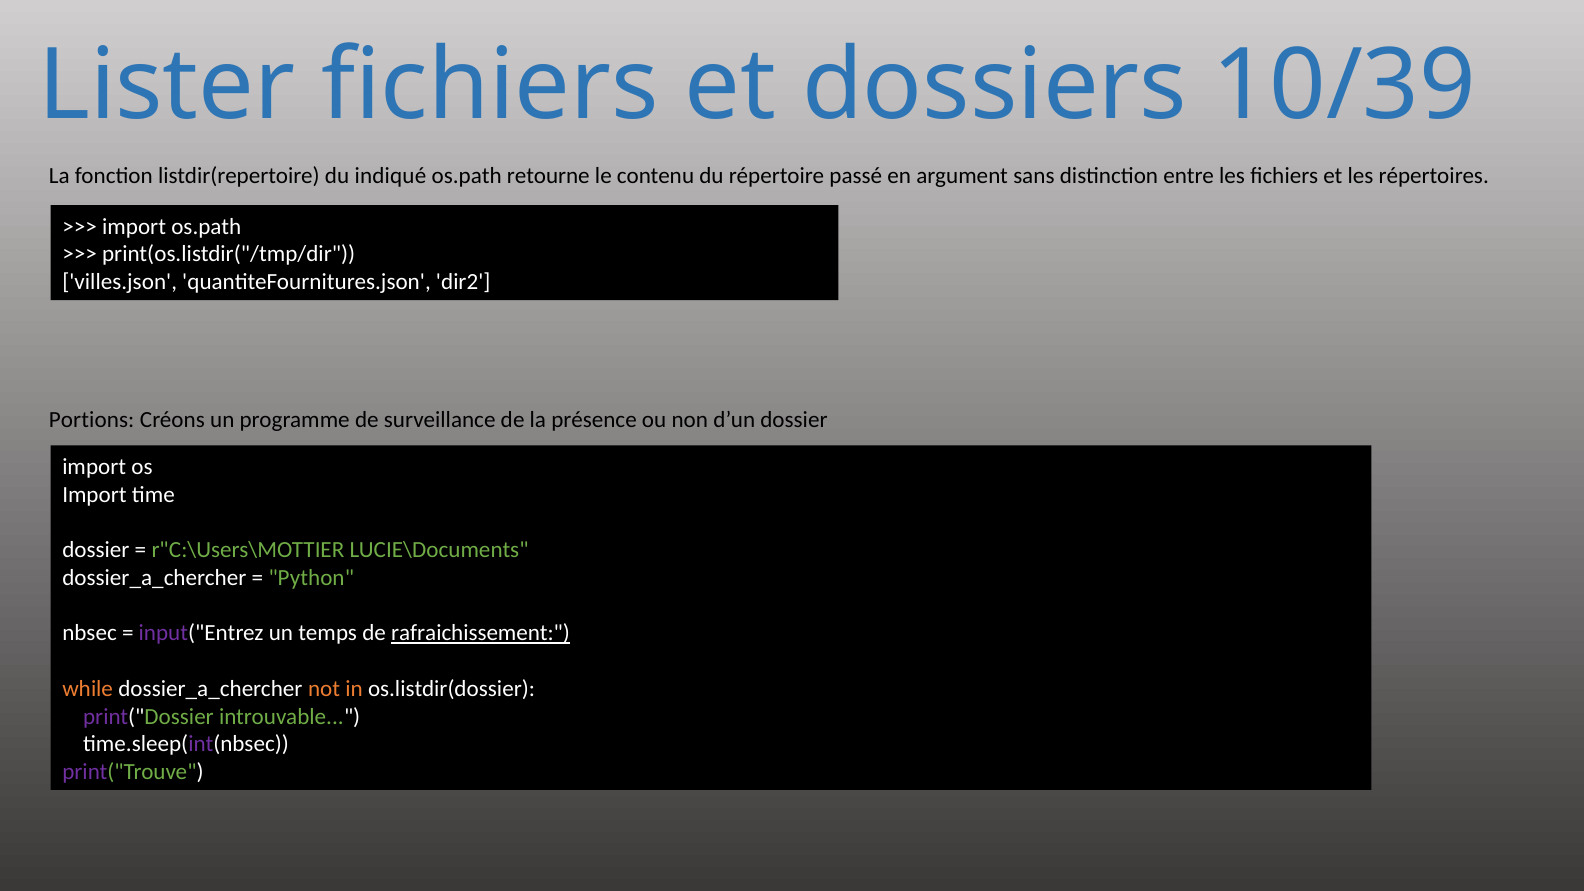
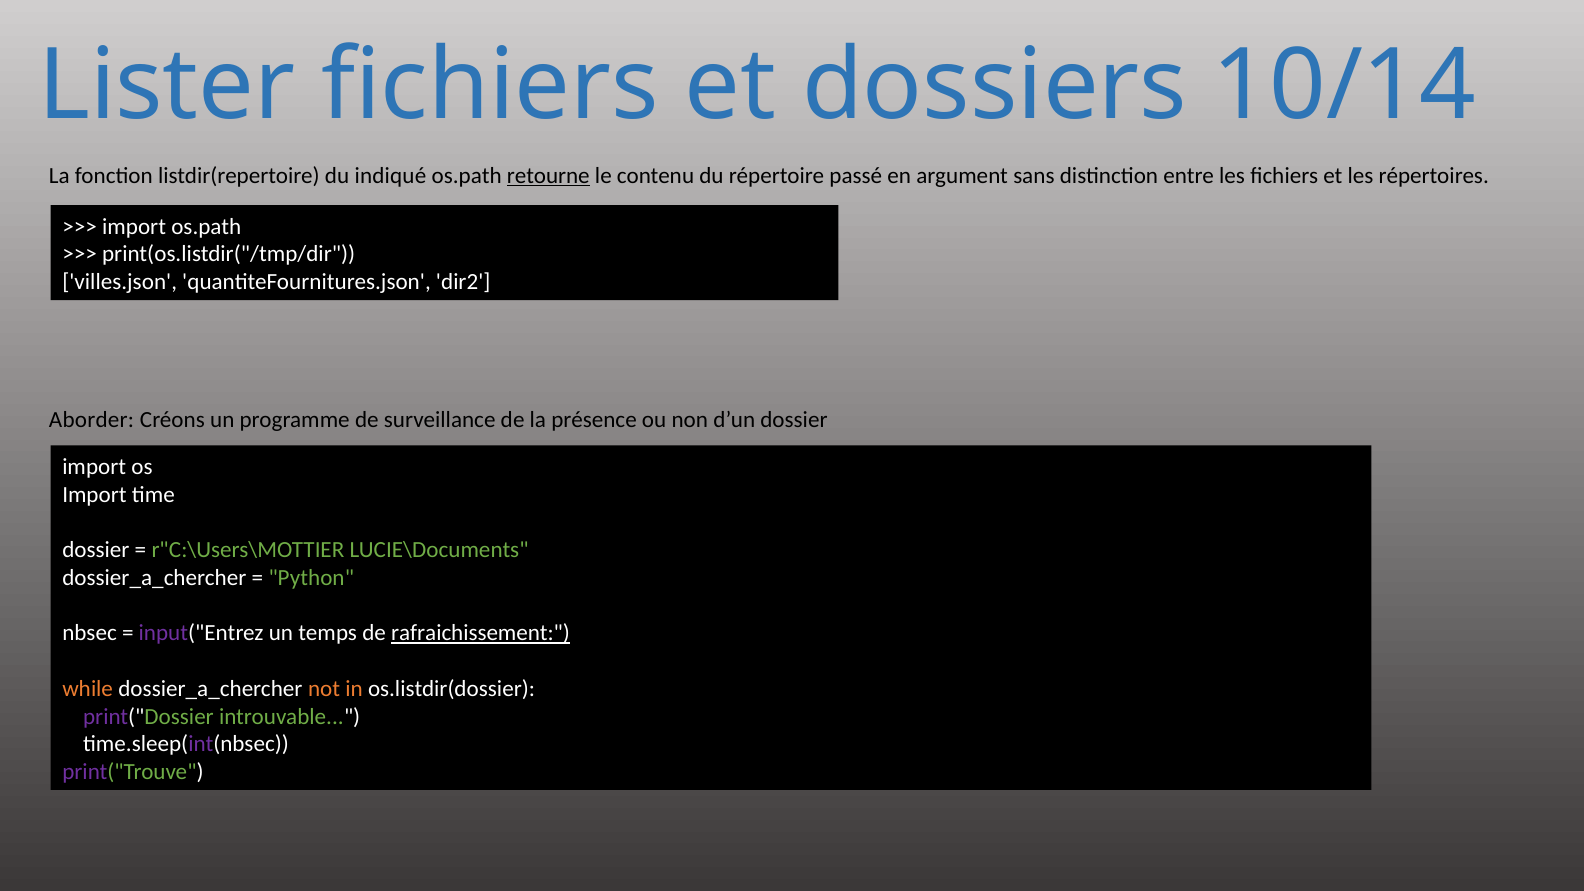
10/39: 10/39 -> 10/14
retourne underline: none -> present
Portions: Portions -> Aborder
